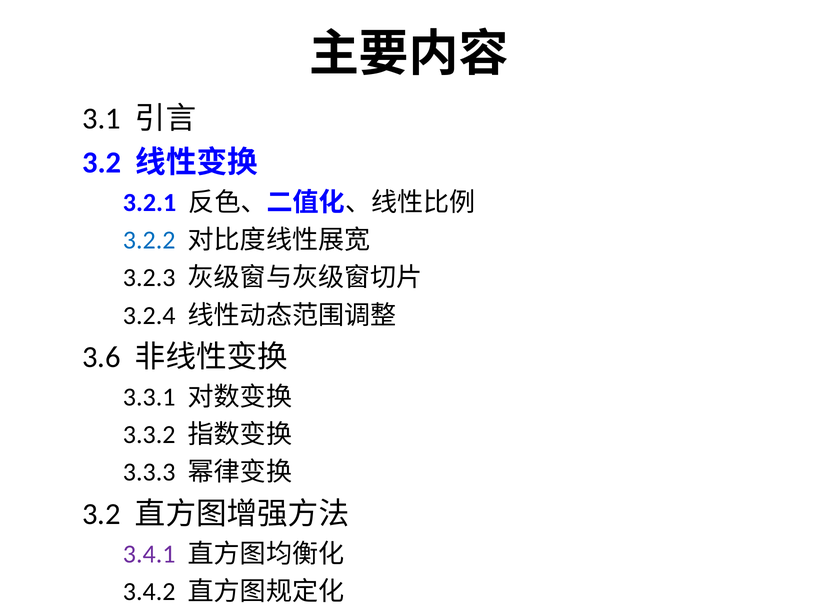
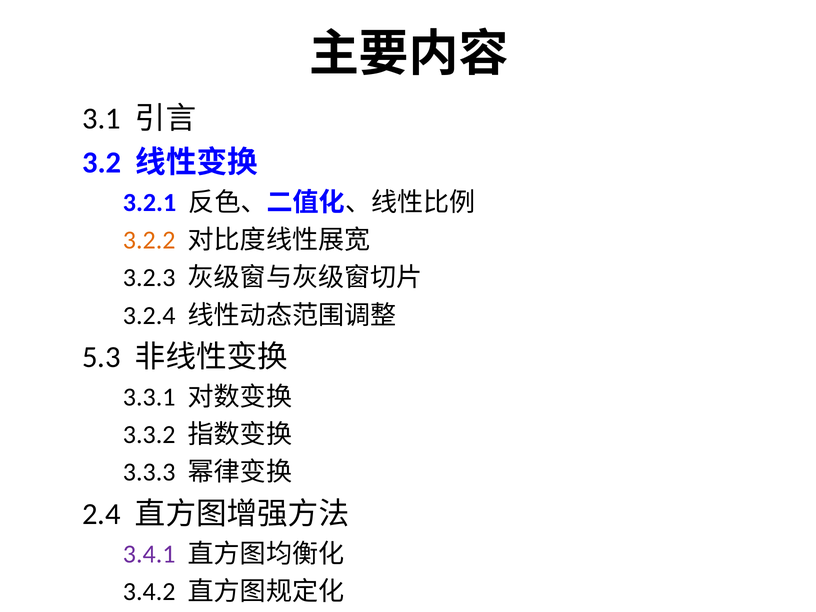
3.2.2 colour: blue -> orange
3.6: 3.6 -> 5.3
3.2 at (101, 514): 3.2 -> 2.4
